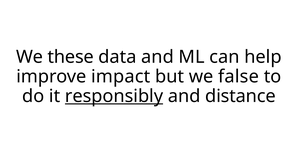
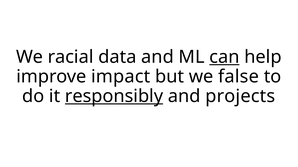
these: these -> racial
can underline: none -> present
distance: distance -> projects
